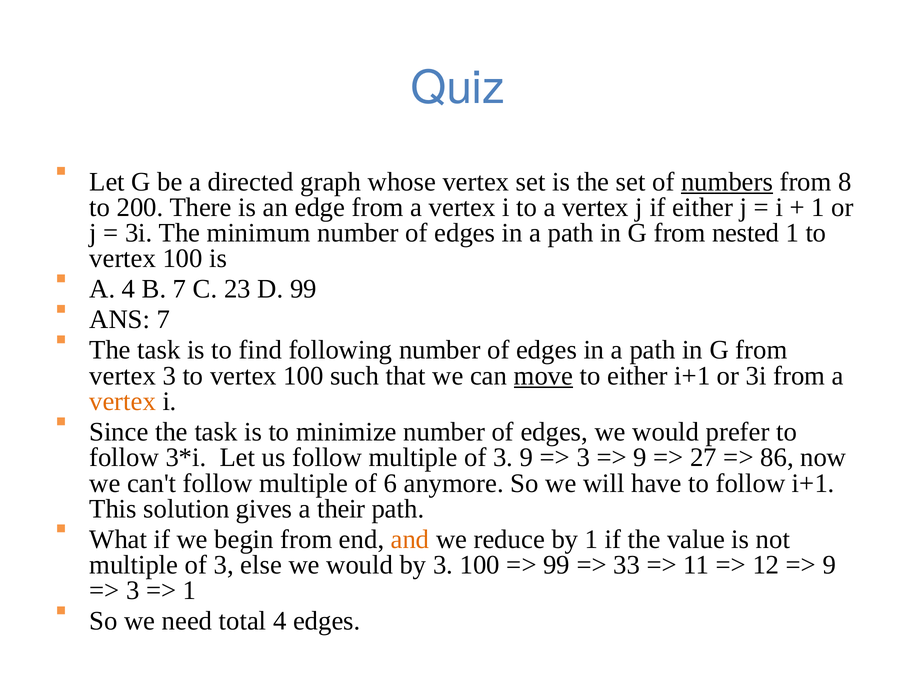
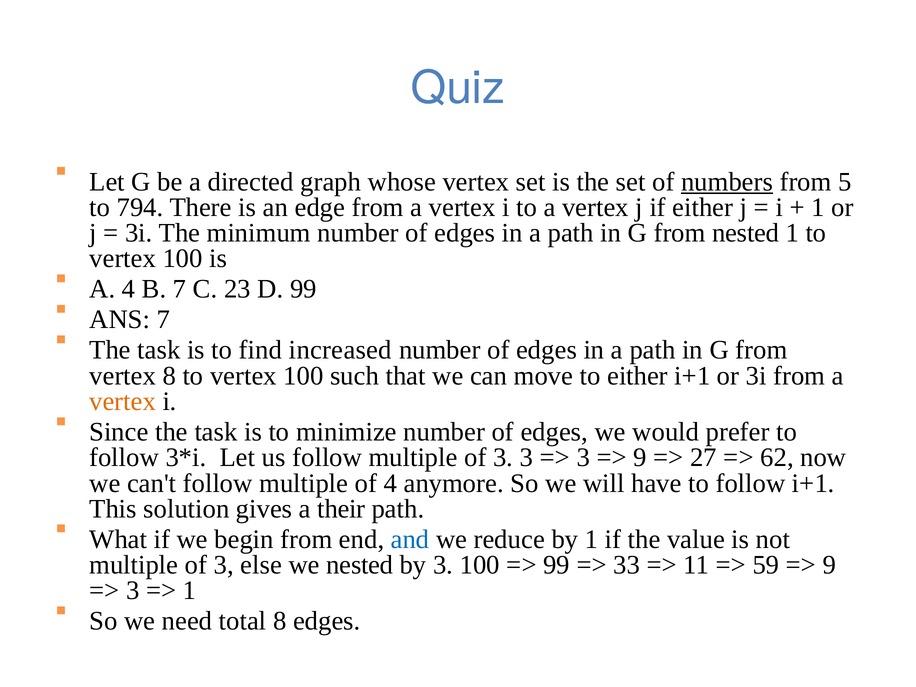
8: 8 -> 5
200: 200 -> 794
following: following -> increased
vertex 3: 3 -> 8
move underline: present -> none
3 9: 9 -> 3
86: 86 -> 62
of 6: 6 -> 4
and colour: orange -> blue
else we would: would -> nested
12: 12 -> 59
total 4: 4 -> 8
